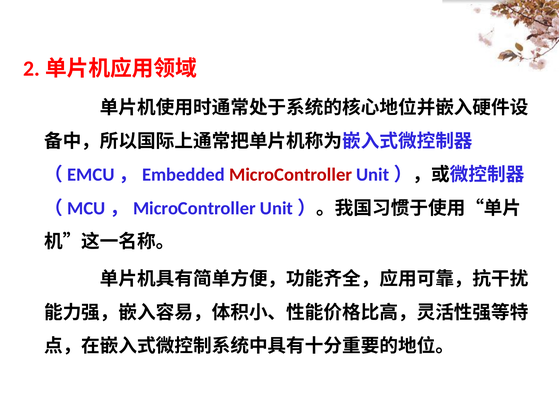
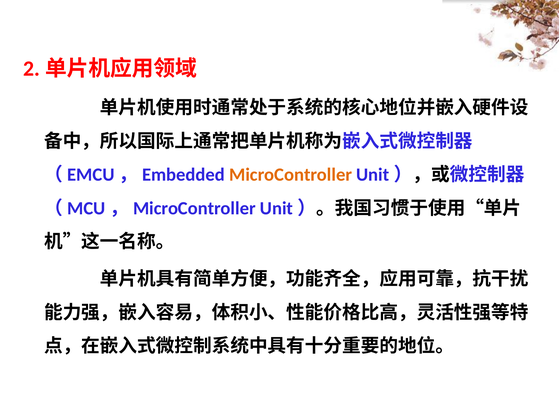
MicroController colour: red -> orange
